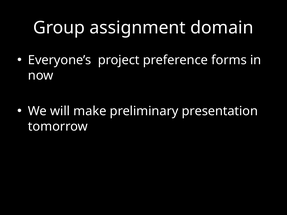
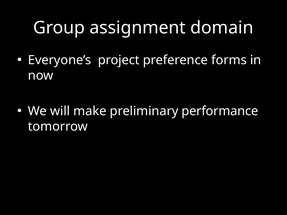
presentation: presentation -> performance
